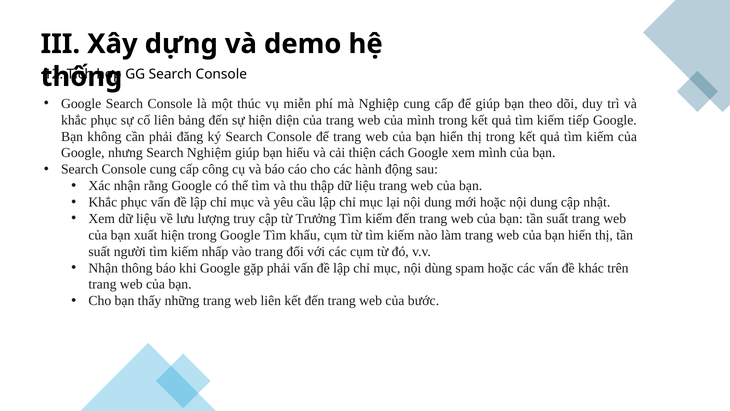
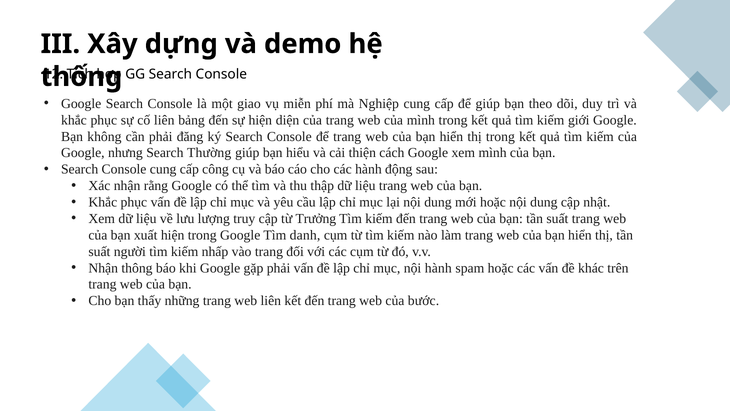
thúc: thúc -> giao
tiếp: tiếp -> giới
Nghiệm: Nghiệm -> Thường
khẩu: khẩu -> danh
nội dùng: dùng -> hành
